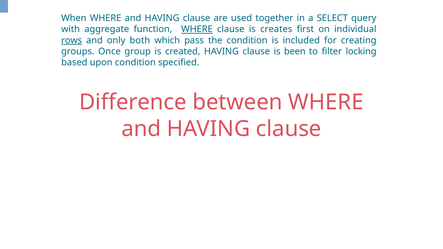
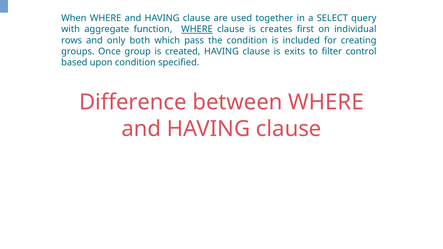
rows underline: present -> none
been: been -> exits
locking: locking -> control
